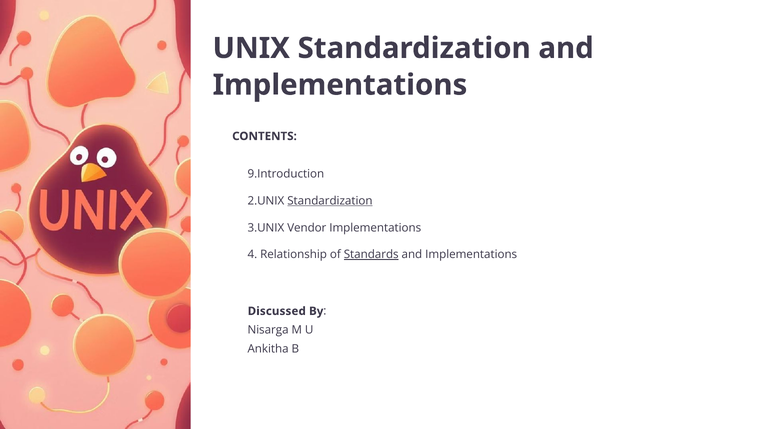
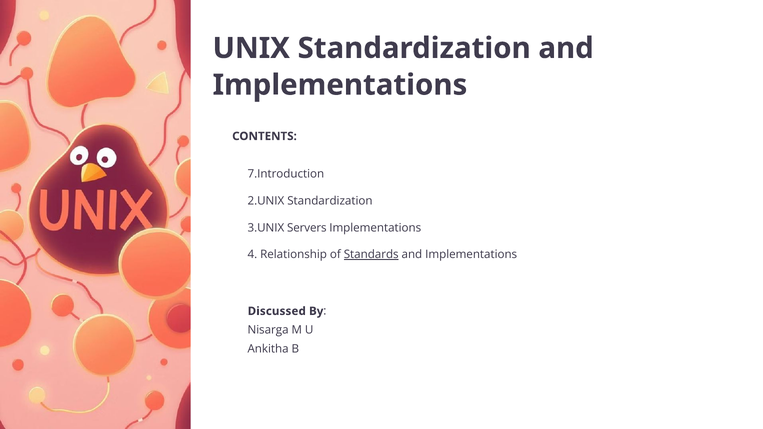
9.Introduction: 9.Introduction -> 7.Introduction
Standardization at (330, 201) underline: present -> none
Vendor: Vendor -> Servers
